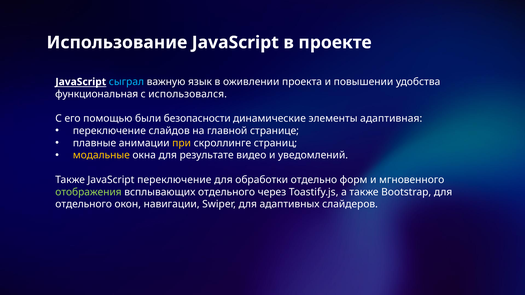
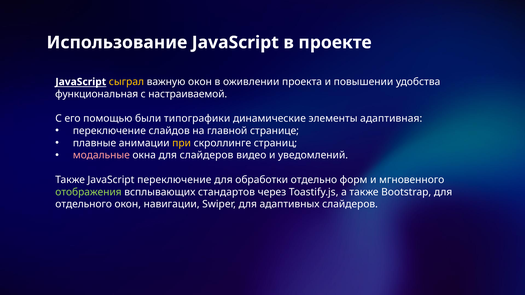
сыграл colour: light blue -> yellow
важную язык: язык -> окон
использовался: использовался -> настраиваемой
безопасности: безопасности -> типографики
модальные colour: yellow -> pink
для результате: результате -> слайдеров
всплывающих отдельного: отдельного -> стандартов
